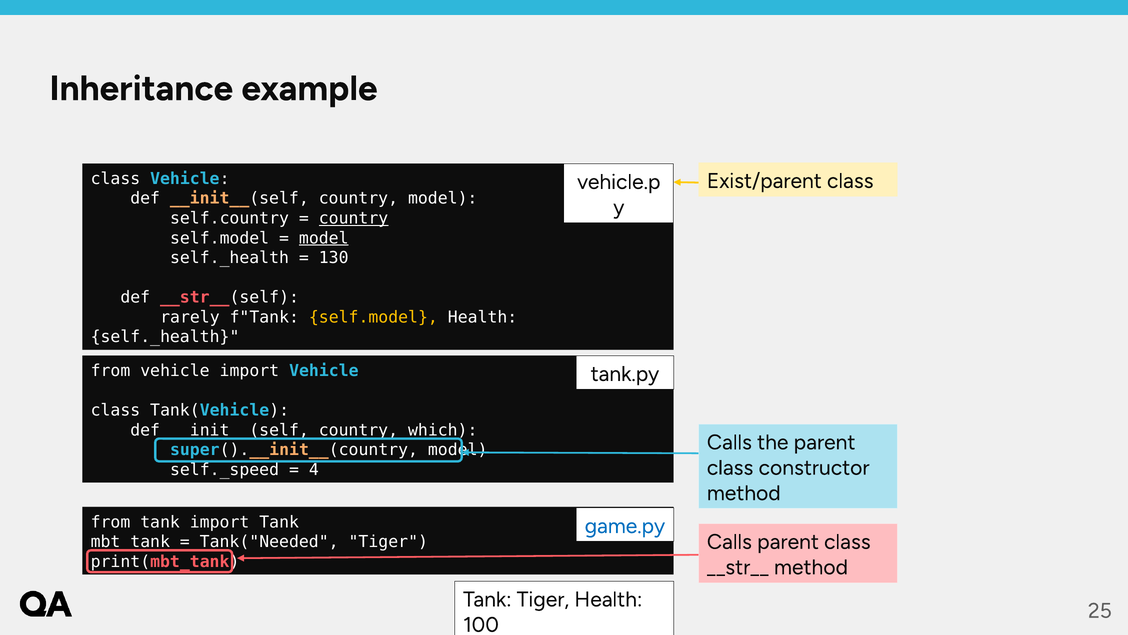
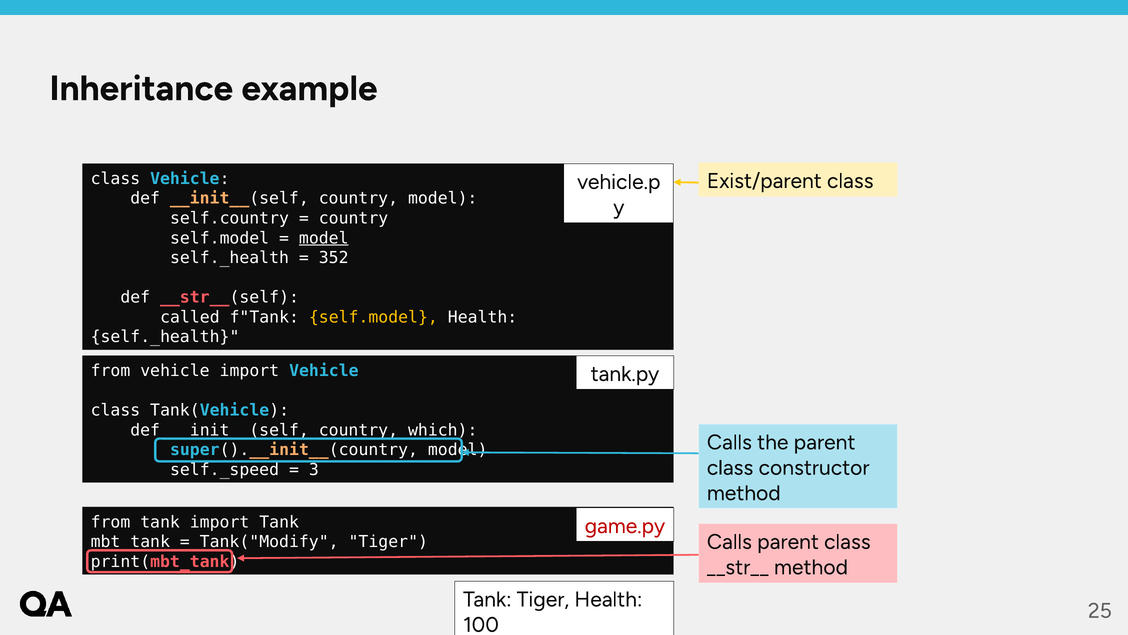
country at (354, 218) underline: present -> none
130: 130 -> 352
rarely: rarely -> called
4: 4 -> 3
game.py colour: blue -> red
Tank("Needed: Tank("Needed -> Tank("Modify
